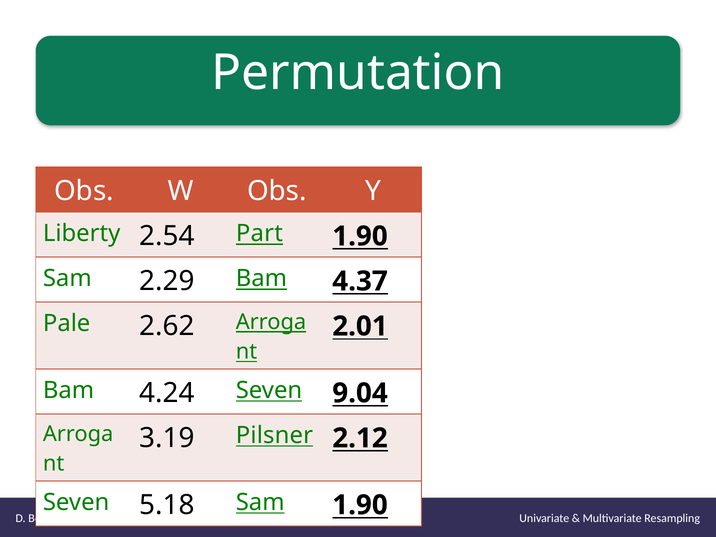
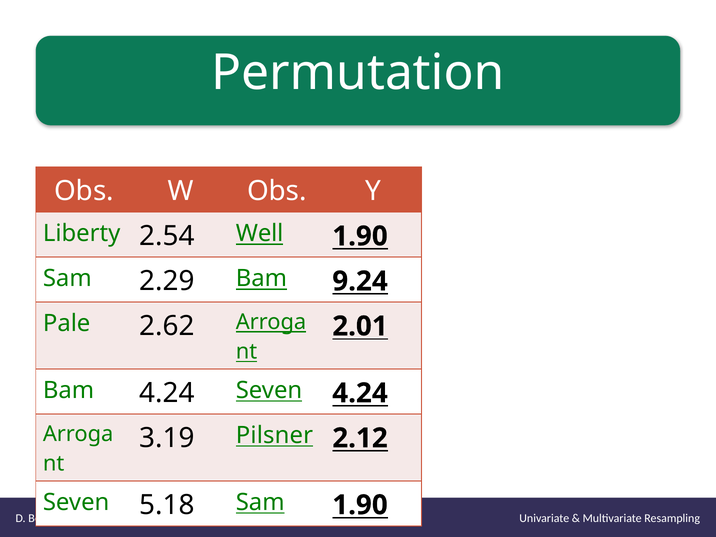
Part: Part -> Well
4.37: 4.37 -> 9.24
Seven 9.04: 9.04 -> 4.24
